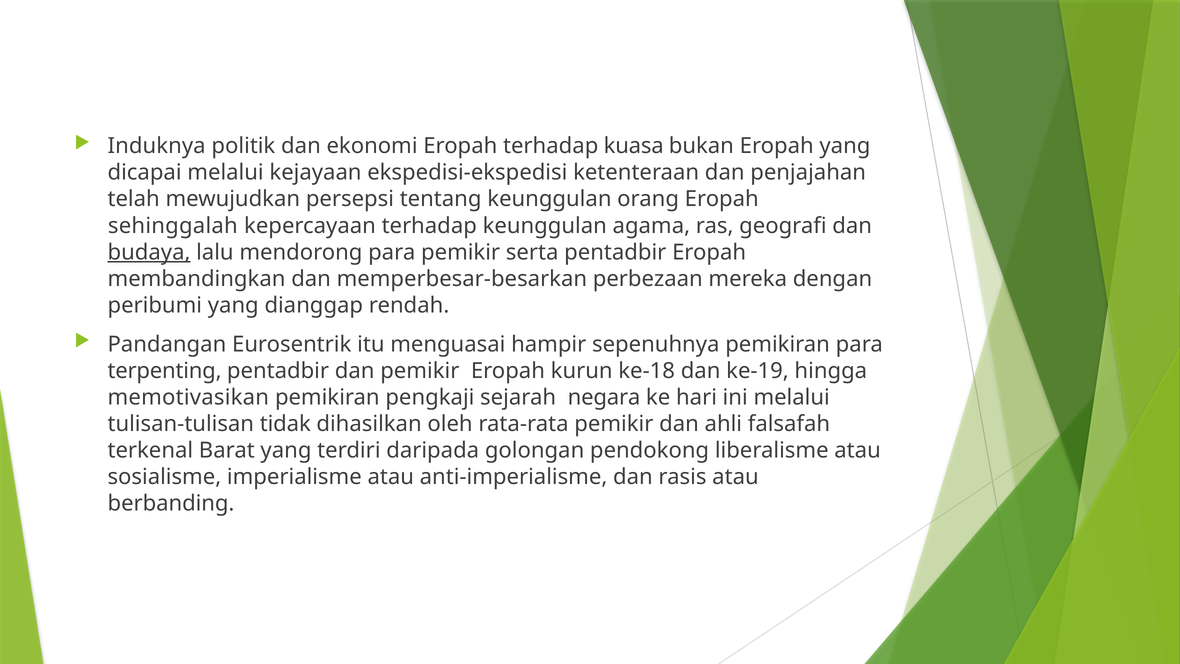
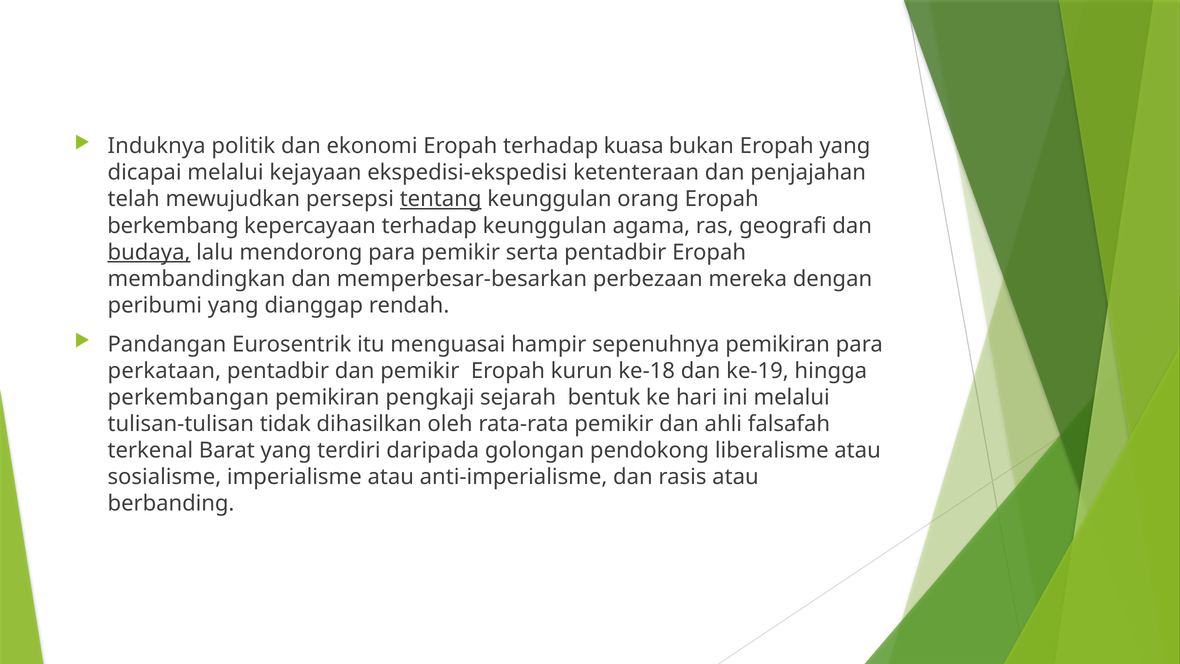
tentang underline: none -> present
sehinggalah: sehinggalah -> berkembang
terpenting: terpenting -> perkataan
memotivasikan: memotivasikan -> perkembangan
negara: negara -> bentuk
